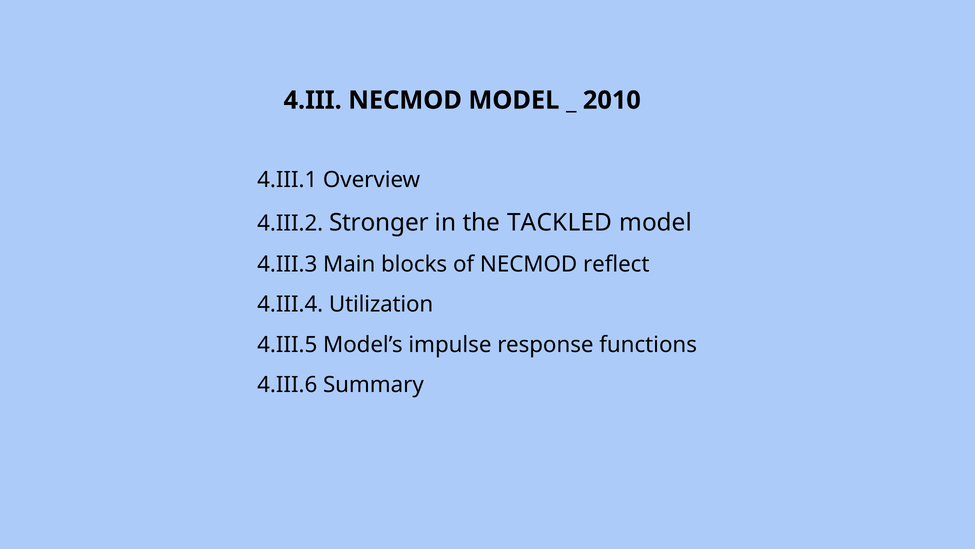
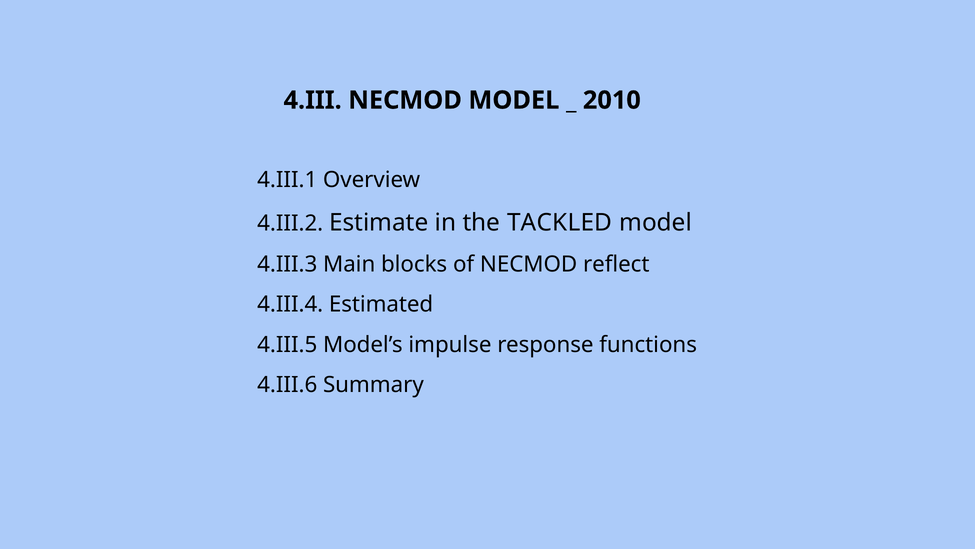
Stronger: Stronger -> Estimate
Utilization: Utilization -> Estimated
